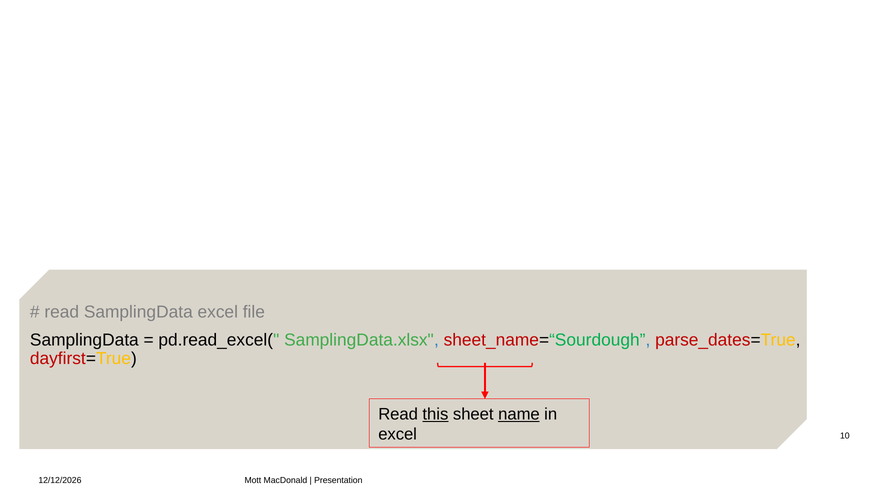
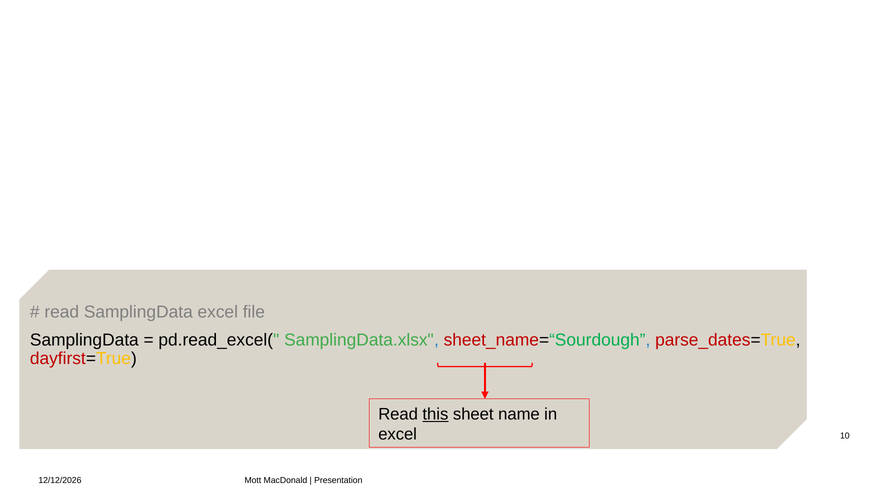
name underline: present -> none
